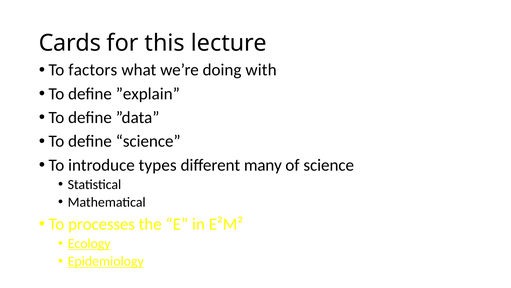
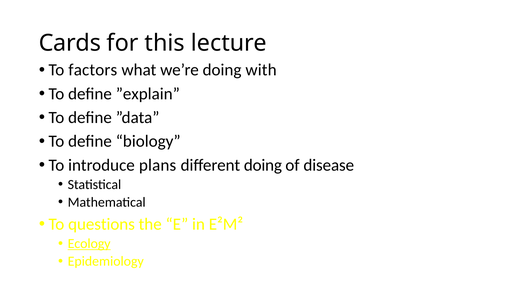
define science: science -> biology
types: types -> plans
different many: many -> doing
of science: science -> disease
processes: processes -> questions
Epidemiology underline: present -> none
